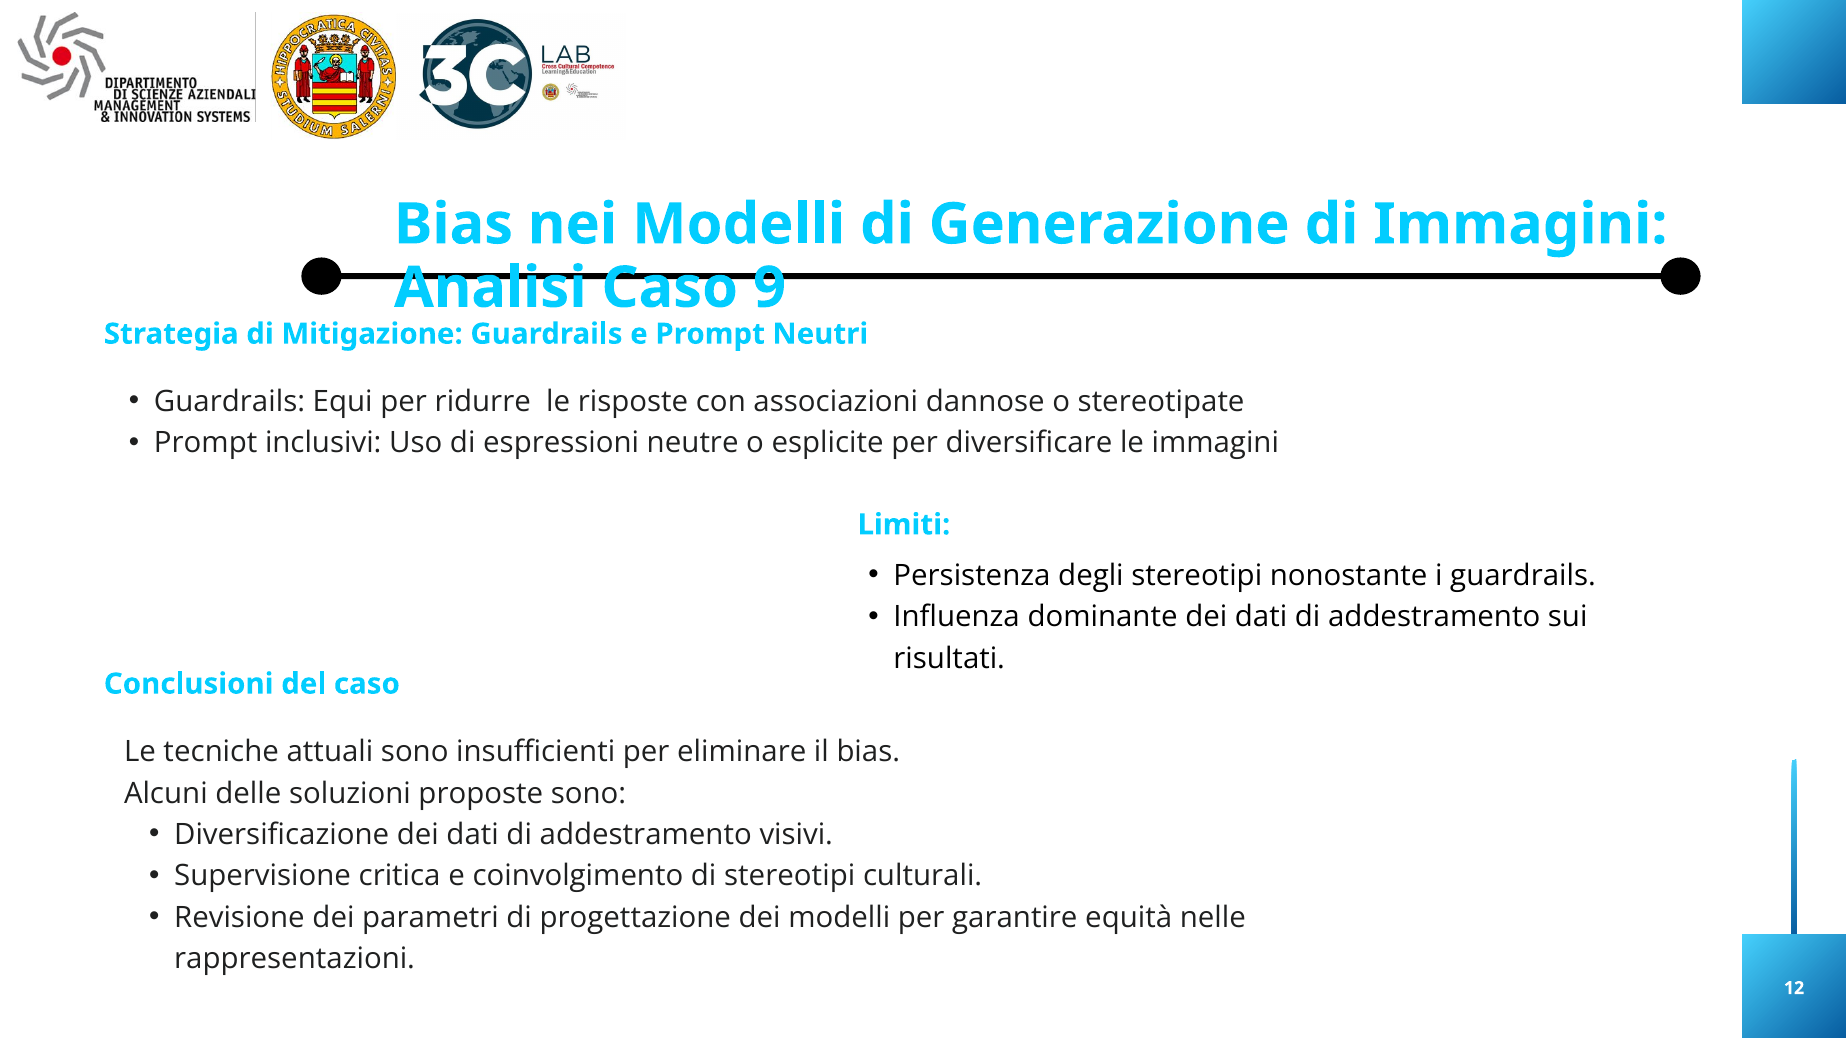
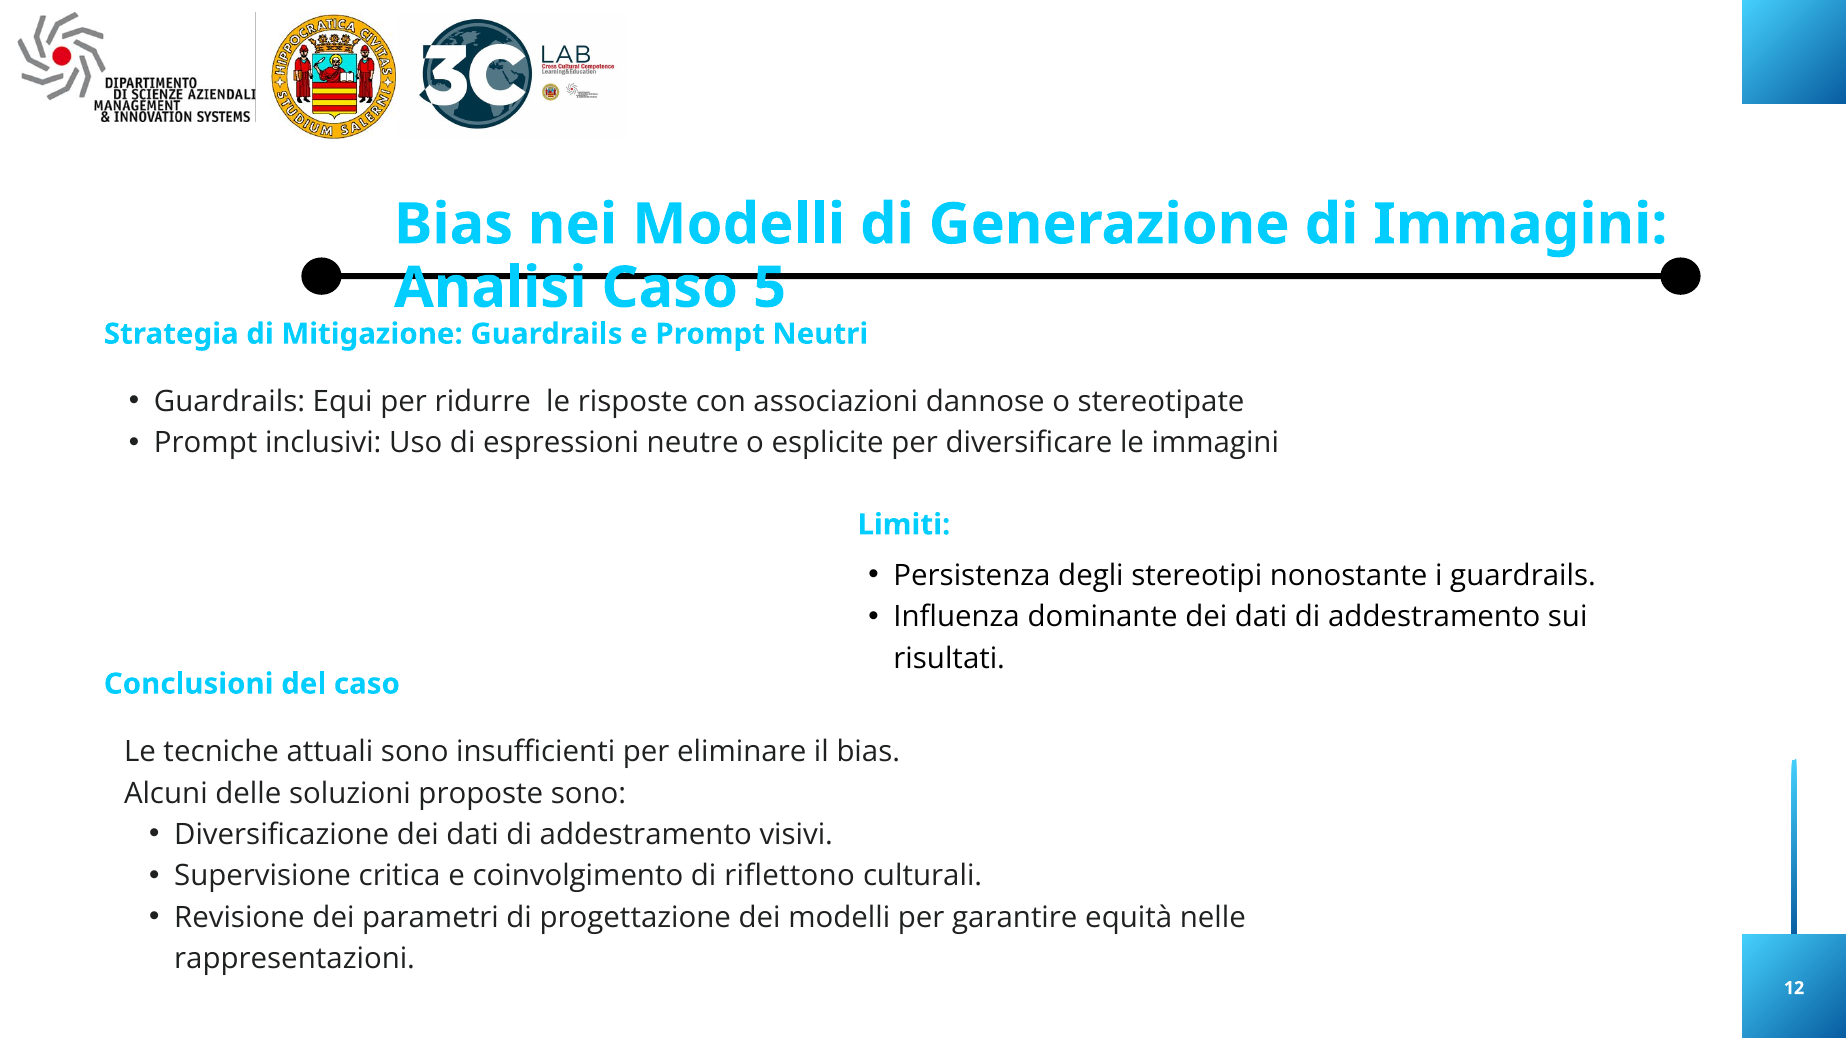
9: 9 -> 5
di stereotipi: stereotipi -> riflettono
